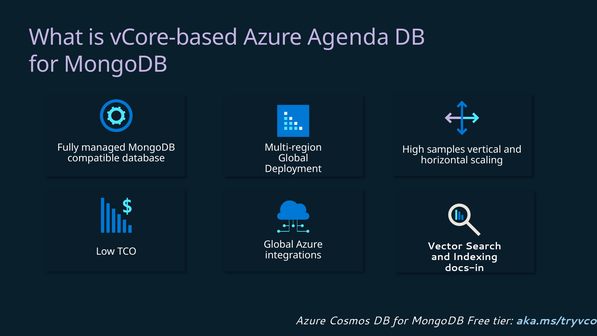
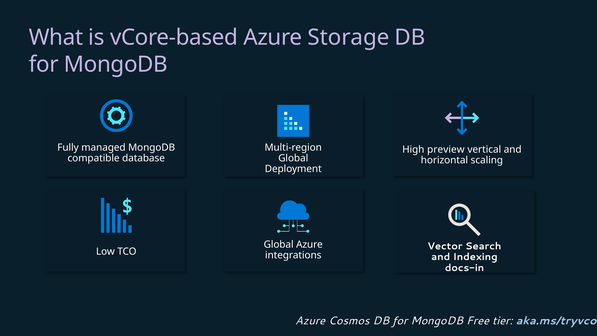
Agenda: Agenda -> Storage
samples: samples -> preview
